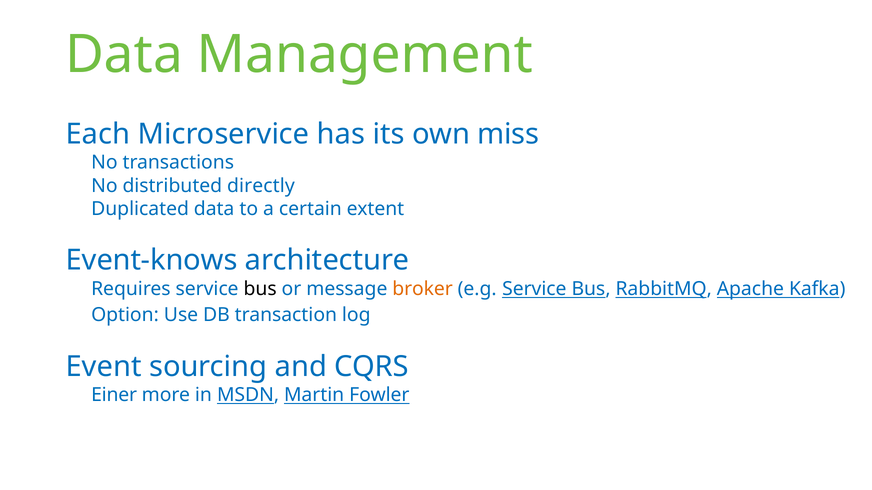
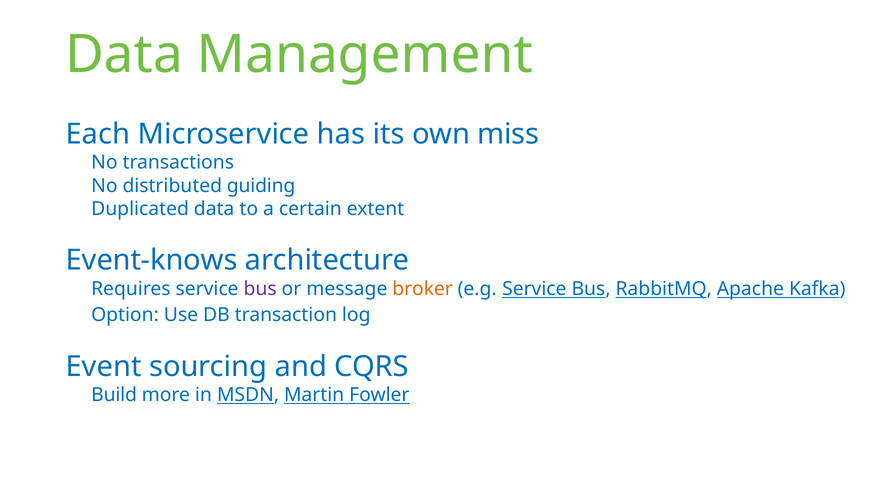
directly: directly -> guiding
bus at (260, 289) colour: black -> purple
Einer: Einer -> Build
